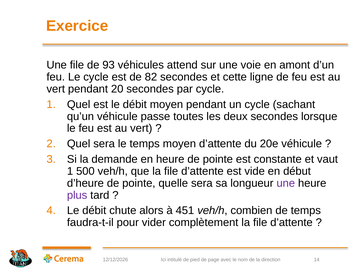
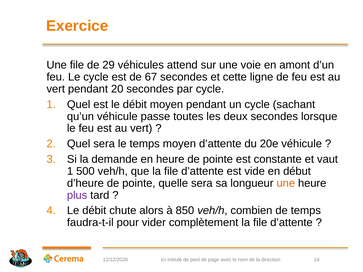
93: 93 -> 29
82: 82 -> 67
une at (286, 183) colour: purple -> orange
451: 451 -> 850
